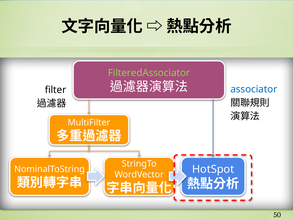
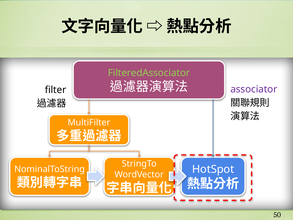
associator colour: blue -> purple
